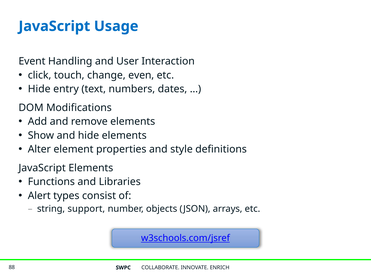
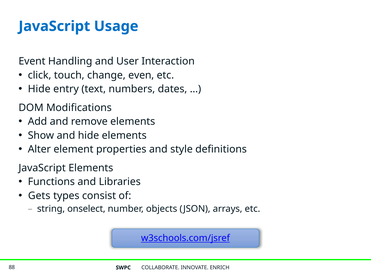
Alert: Alert -> Gets
support: support -> onselect
